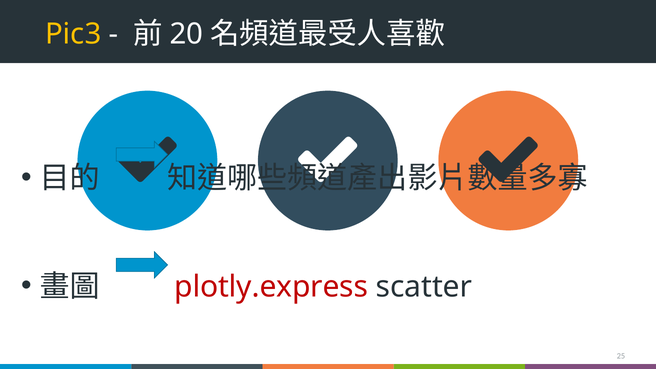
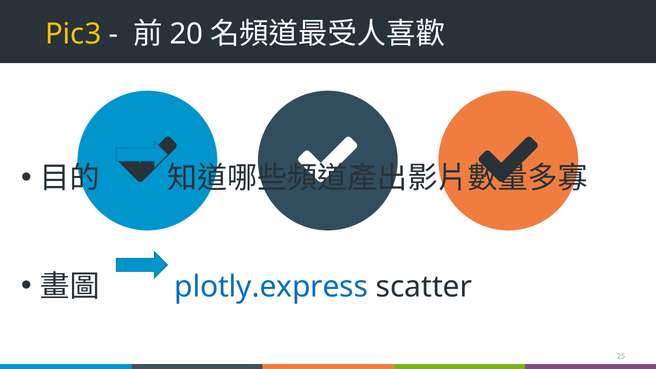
plotly.express colour: red -> blue
